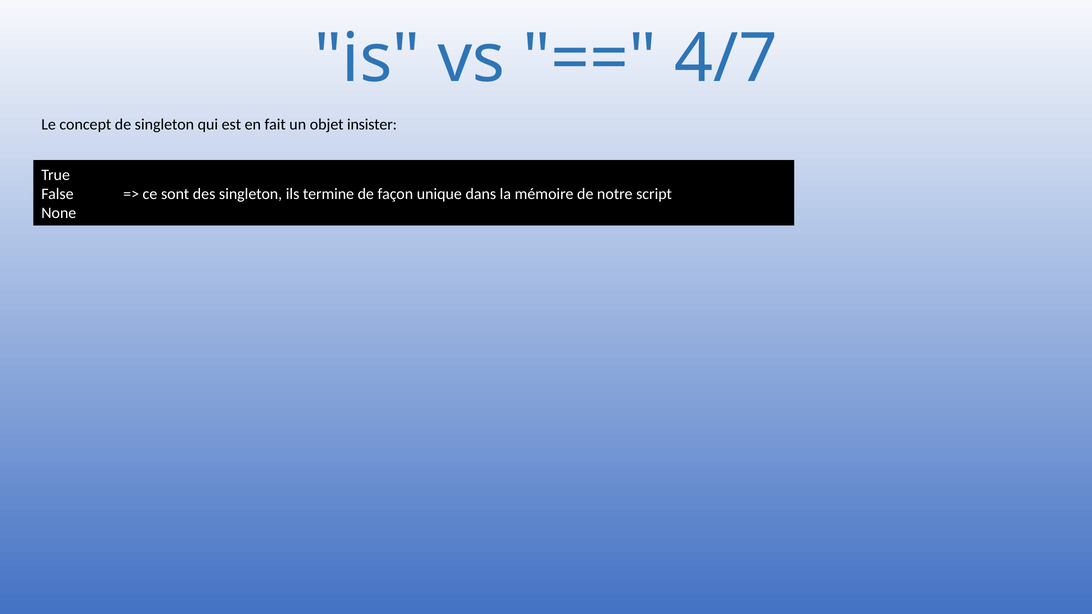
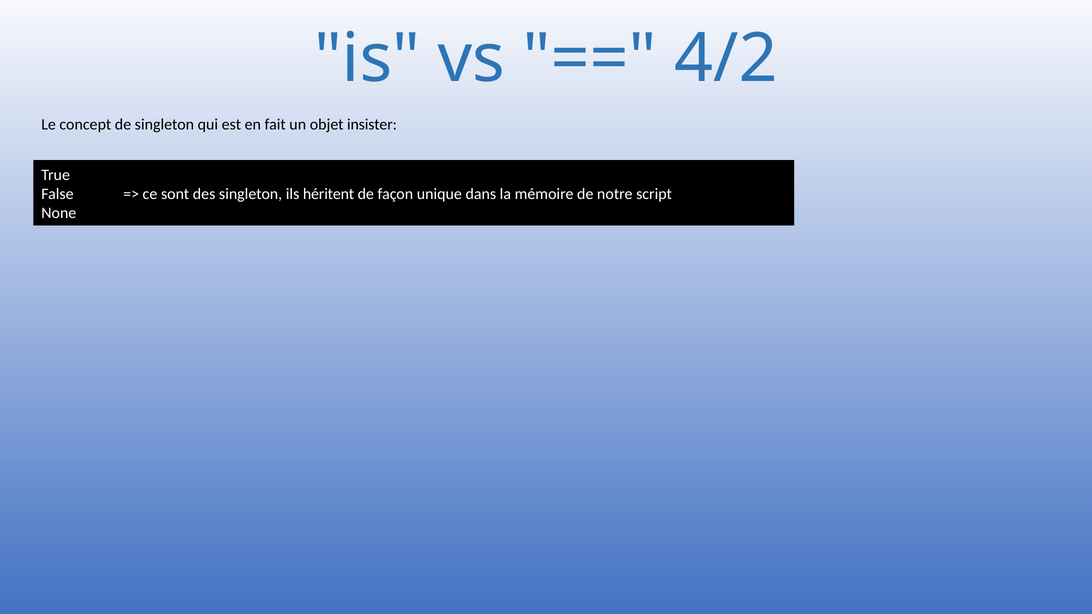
4/7: 4/7 -> 4/2
termine: termine -> héritent
